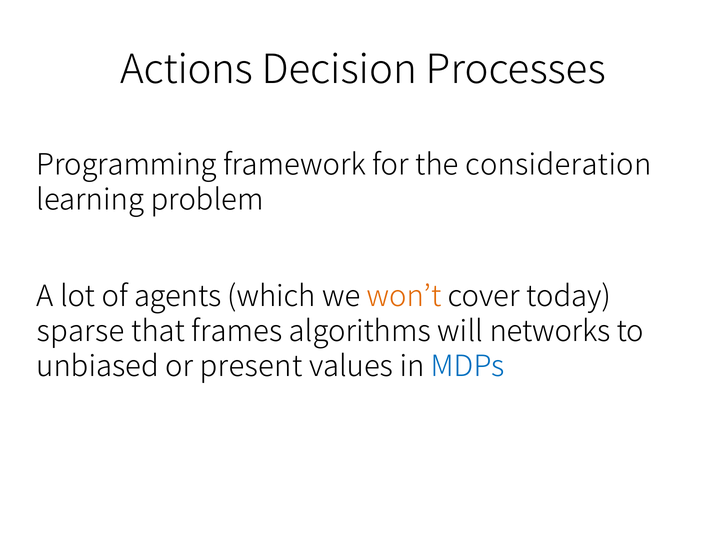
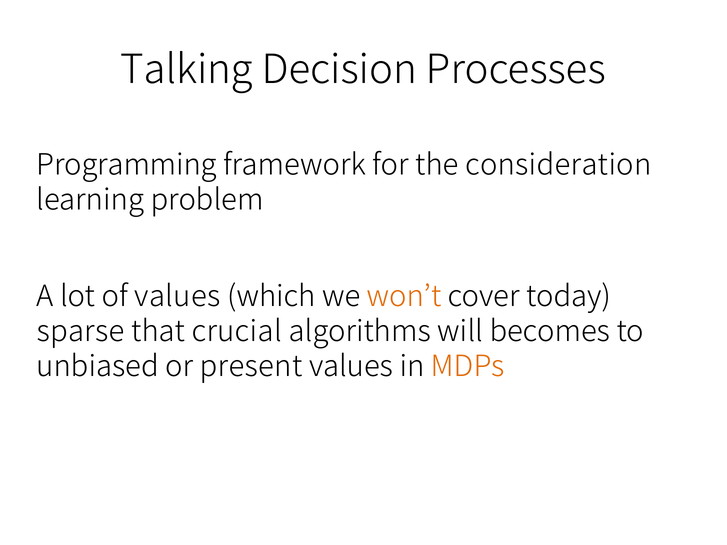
Actions: Actions -> Talking
of agents: agents -> values
frames: frames -> crucial
networks: networks -> becomes
MDPs colour: blue -> orange
